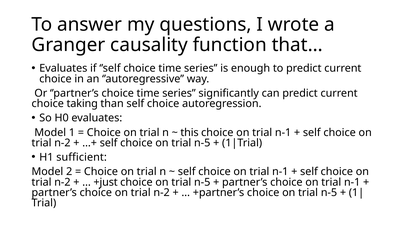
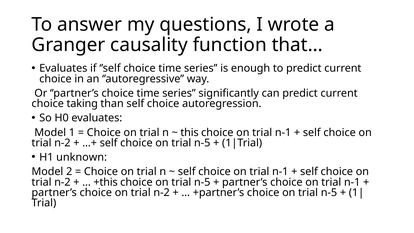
sufficient: sufficient -> unknown
+just: +just -> +this
